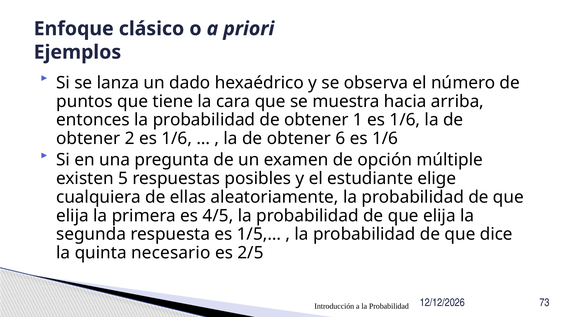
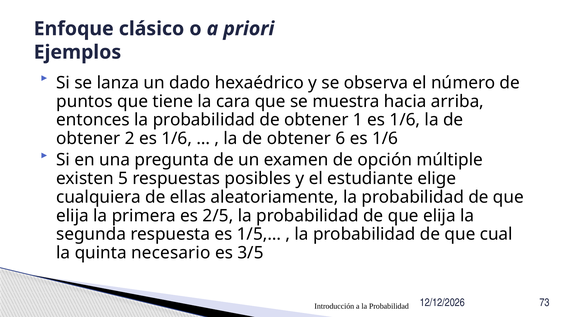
4/5: 4/5 -> 2/5
dice: dice -> cual
2/5: 2/5 -> 3/5
